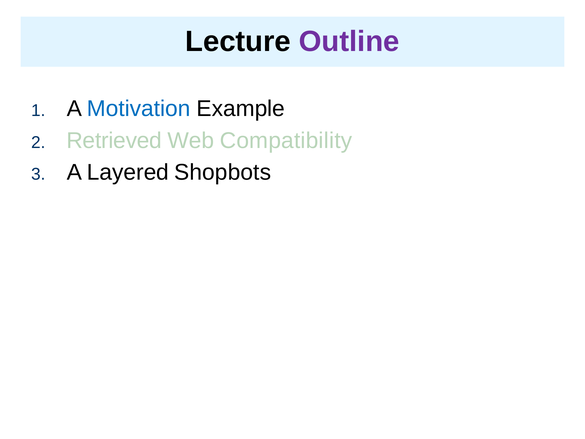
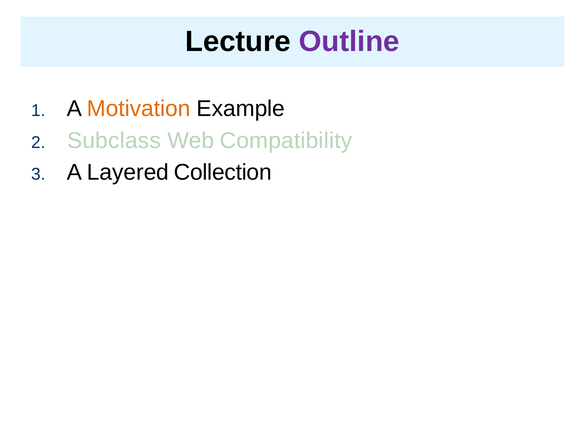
Motivation colour: blue -> orange
Retrieved: Retrieved -> Subclass
Shopbots: Shopbots -> Collection
